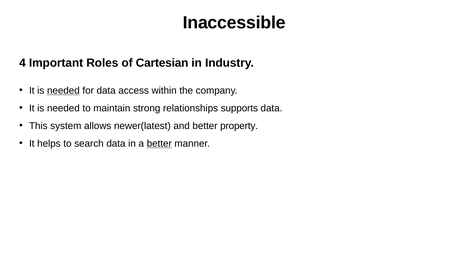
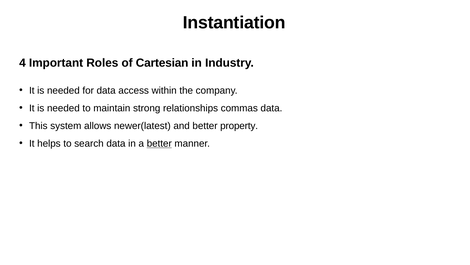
Inaccessible: Inaccessible -> Instantiation
needed at (63, 90) underline: present -> none
supports: supports -> commas
